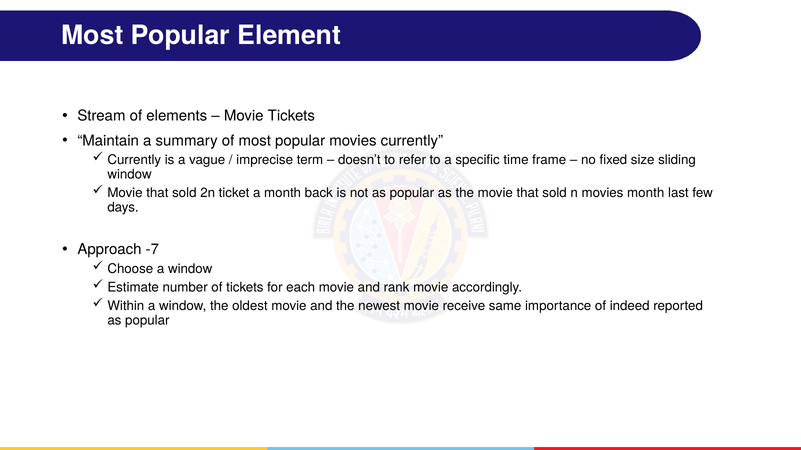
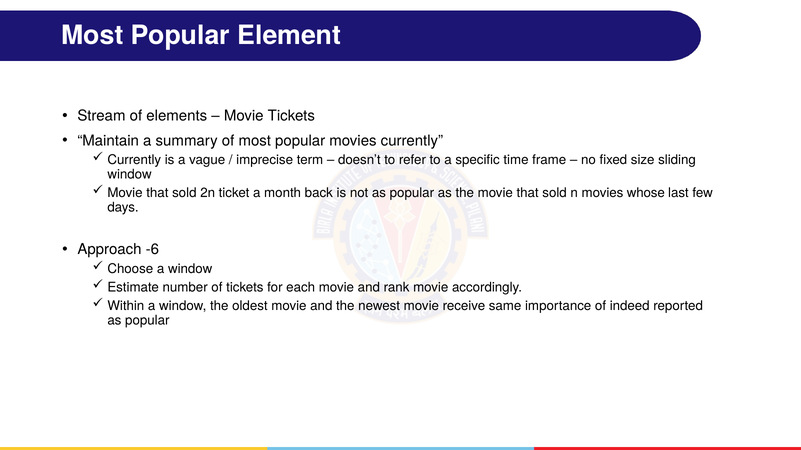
movies month: month -> whose
-7: -7 -> -6
